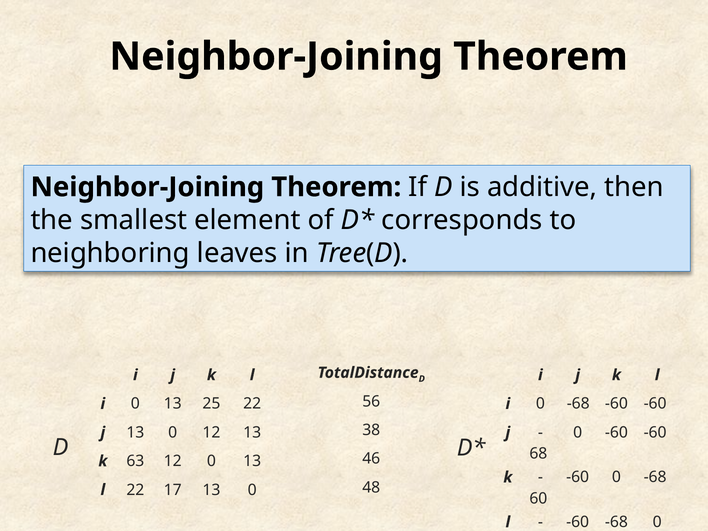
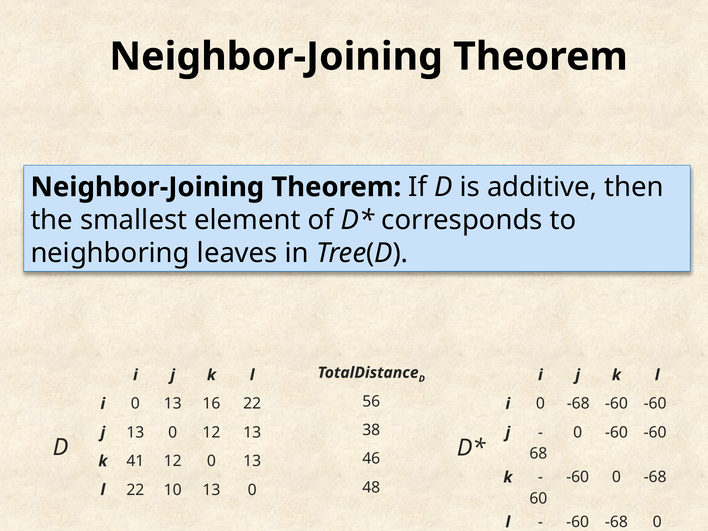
25: 25 -> 16
63: 63 -> 41
17: 17 -> 10
